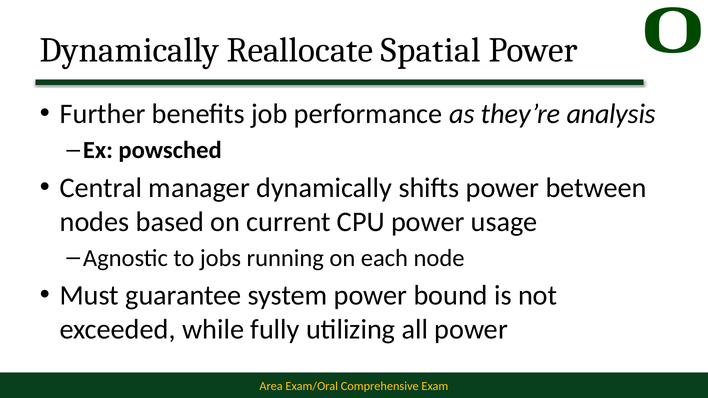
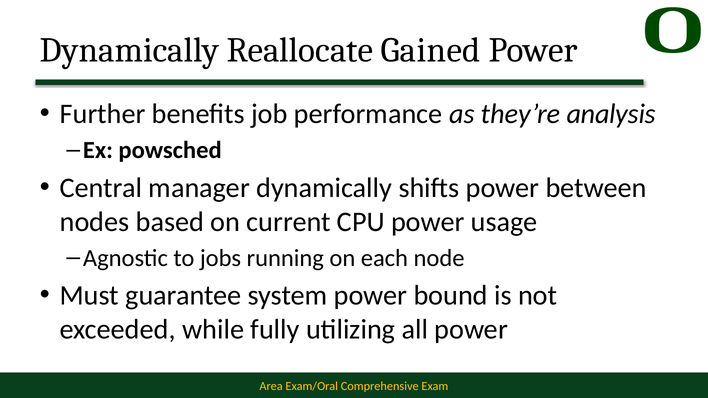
Spatial: Spatial -> Gained
